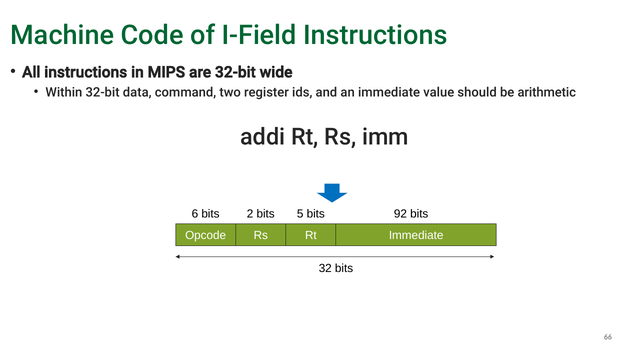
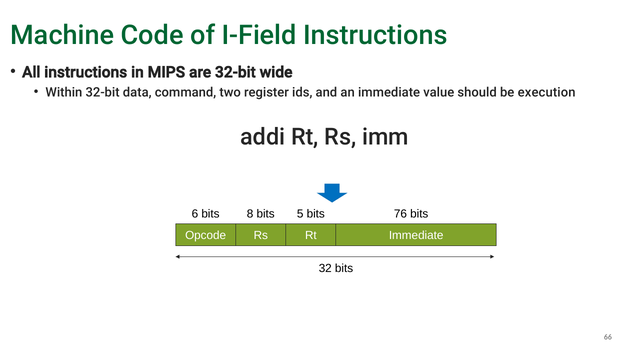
arithmetic: arithmetic -> execution
2: 2 -> 8
92: 92 -> 76
